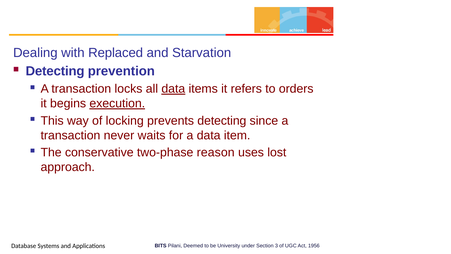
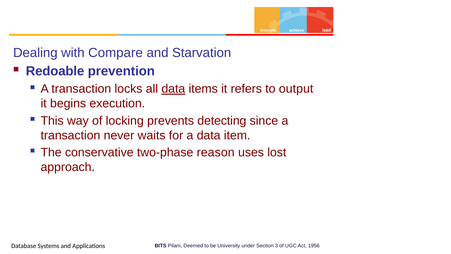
Replaced: Replaced -> Compare
Detecting at (55, 71): Detecting -> Redoable
orders: orders -> output
execution underline: present -> none
